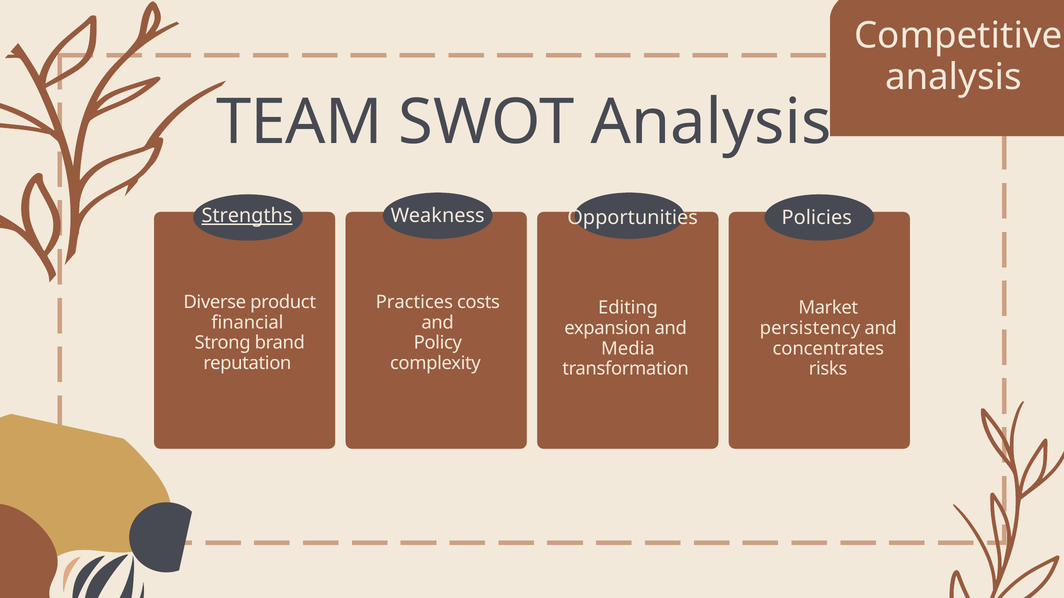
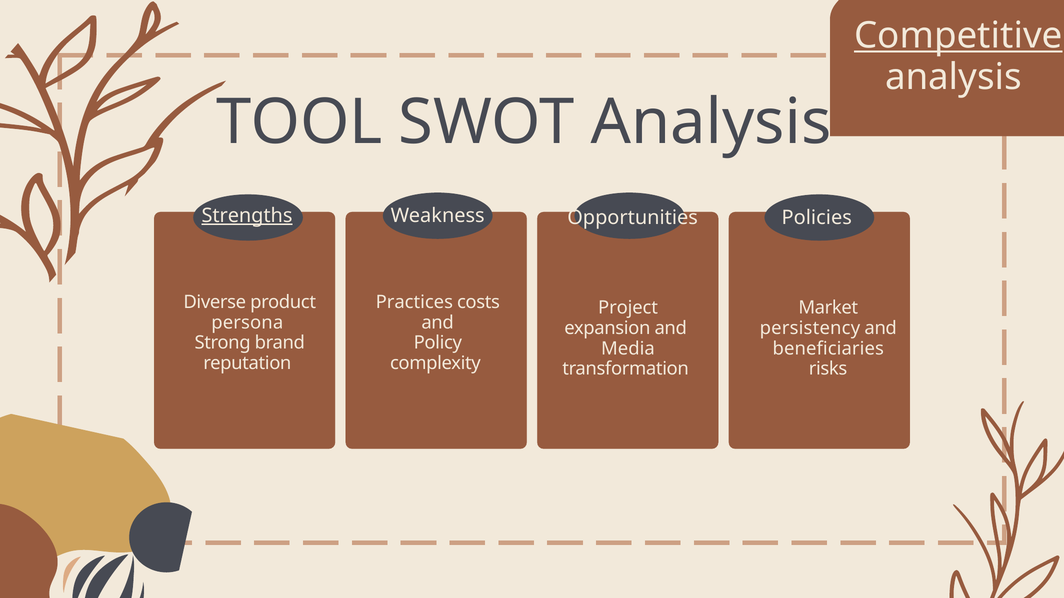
Competitive underline: none -> present
TEAM: TEAM -> TOOL
Editing: Editing -> Project
financial: financial -> persona
concentrates: concentrates -> beneficiaries
